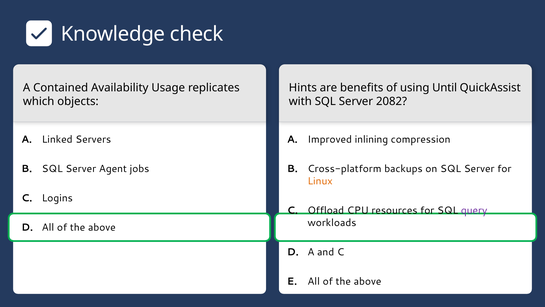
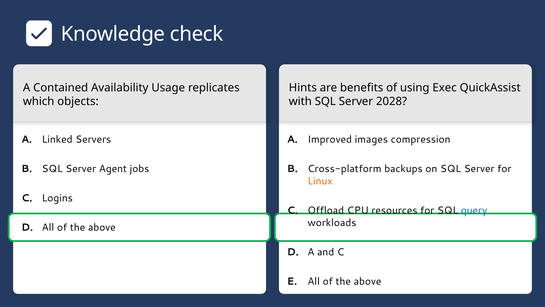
Until: Until -> Exec
2082: 2082 -> 2028
inlining: inlining -> images
query colour: purple -> blue
